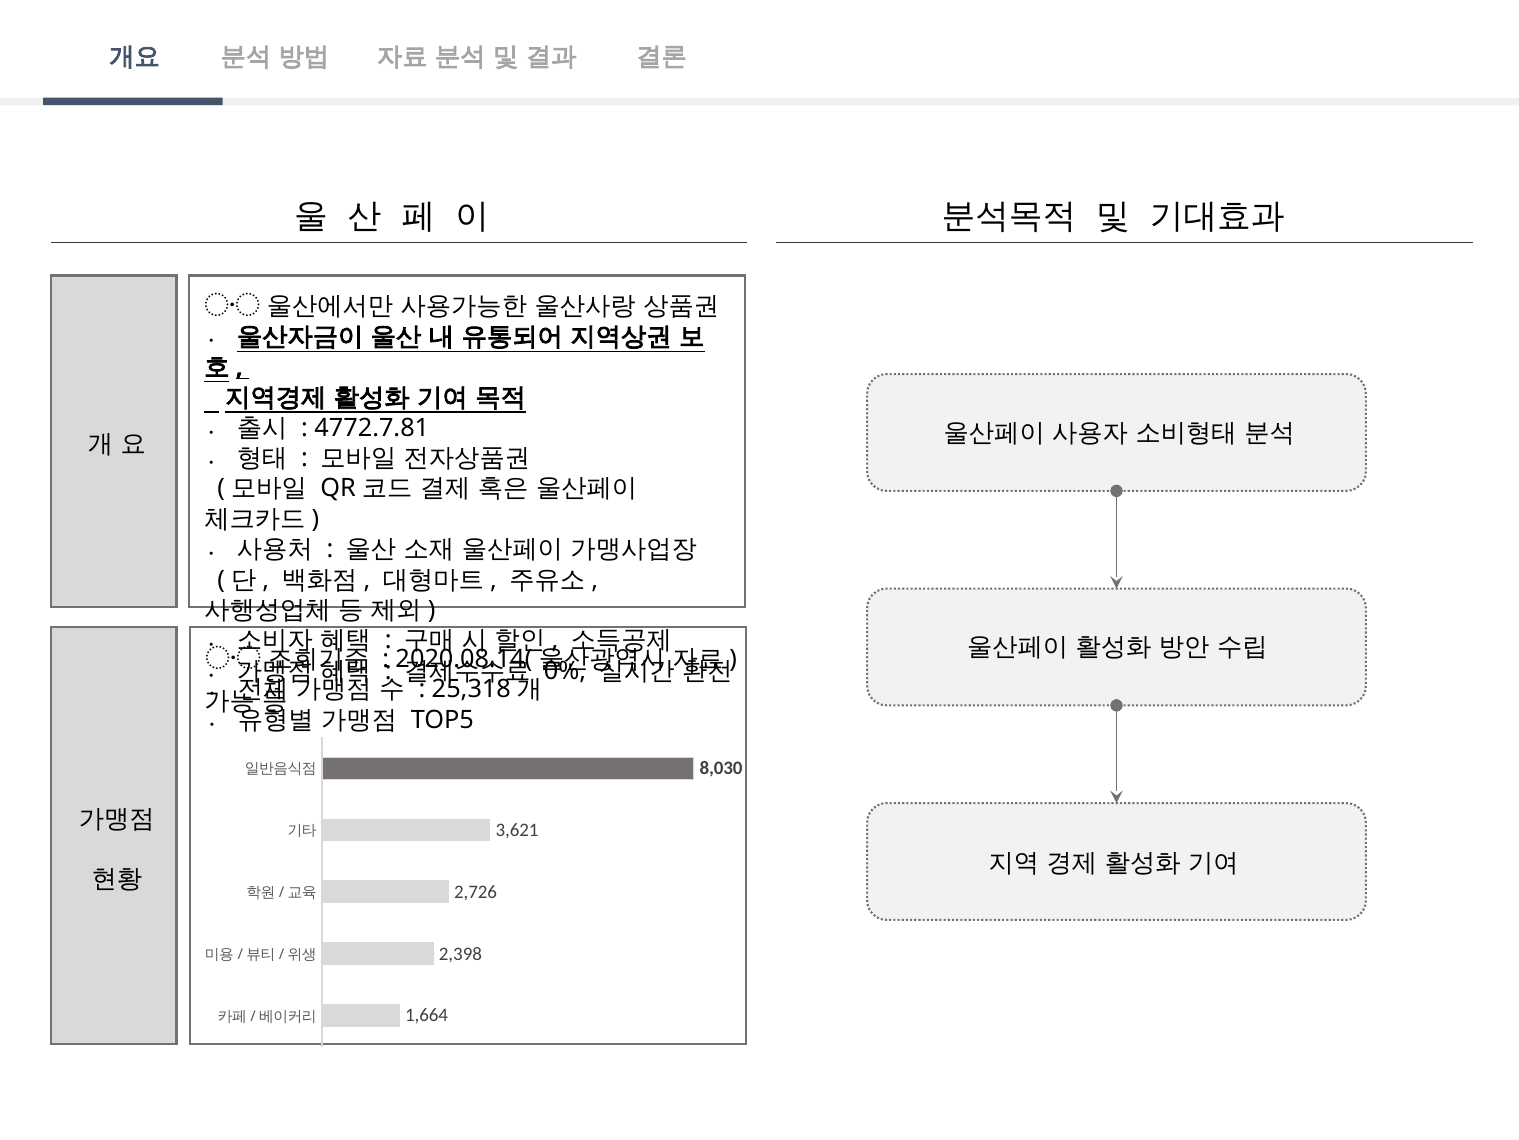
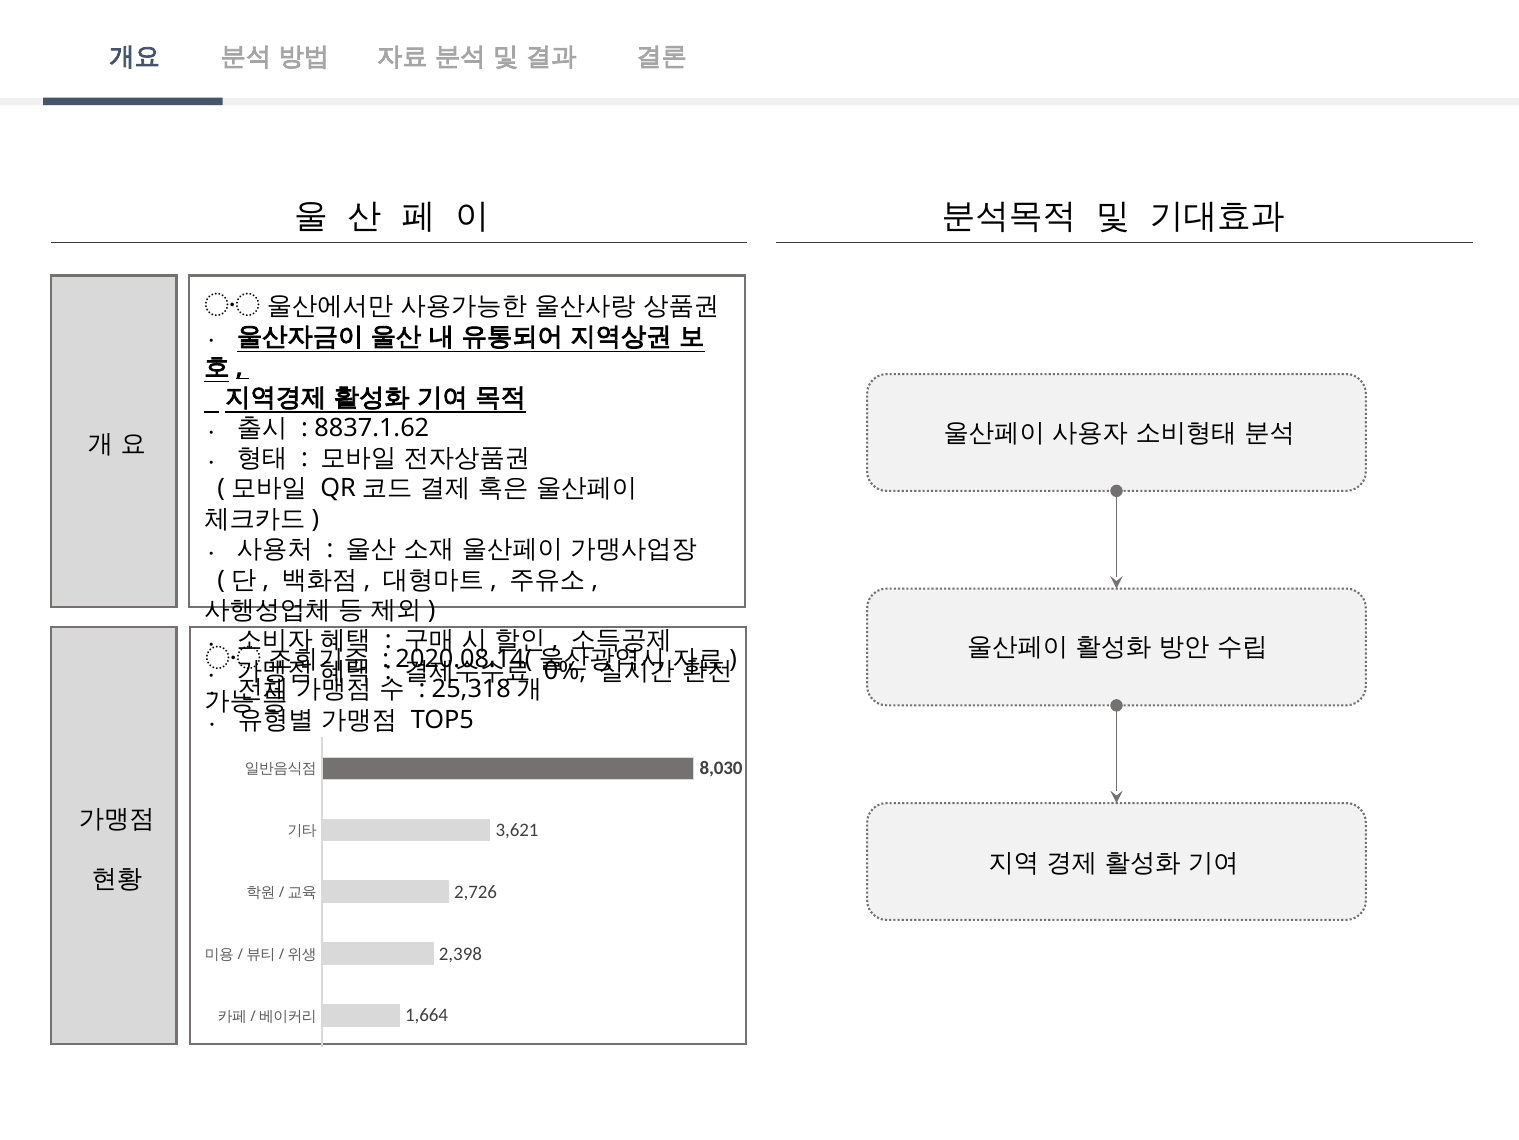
4772.7.81: 4772.7.81 -> 8837.1.62
